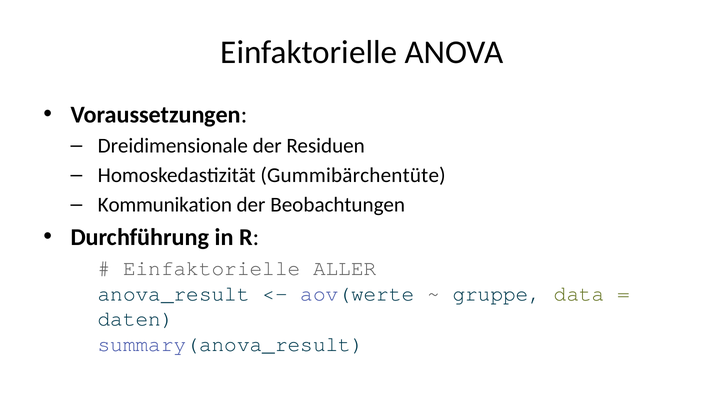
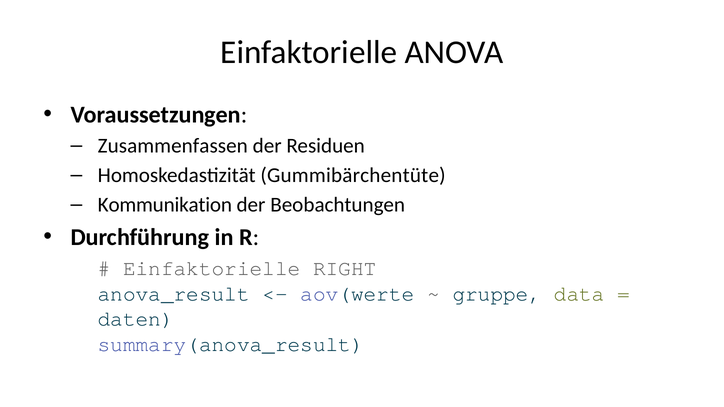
Dreidimensionale: Dreidimensionale -> Zusammenfassen
ALLER: ALLER -> RIGHT
